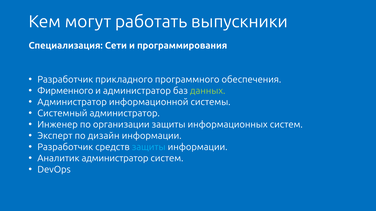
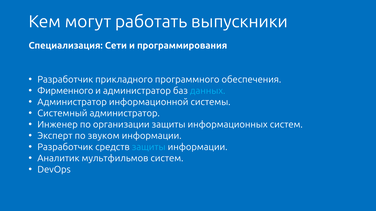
данных colour: light green -> light blue
дизайн: дизайн -> звуком
Аналитик администратор: администратор -> мультфильмов
